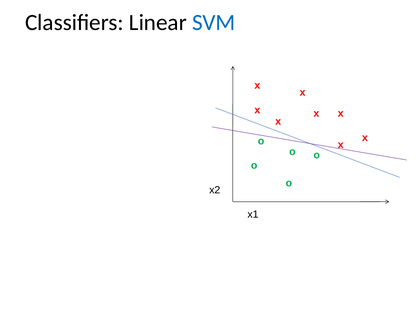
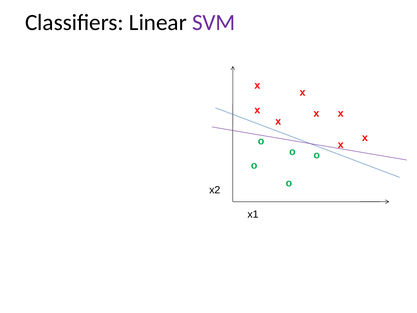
SVM colour: blue -> purple
